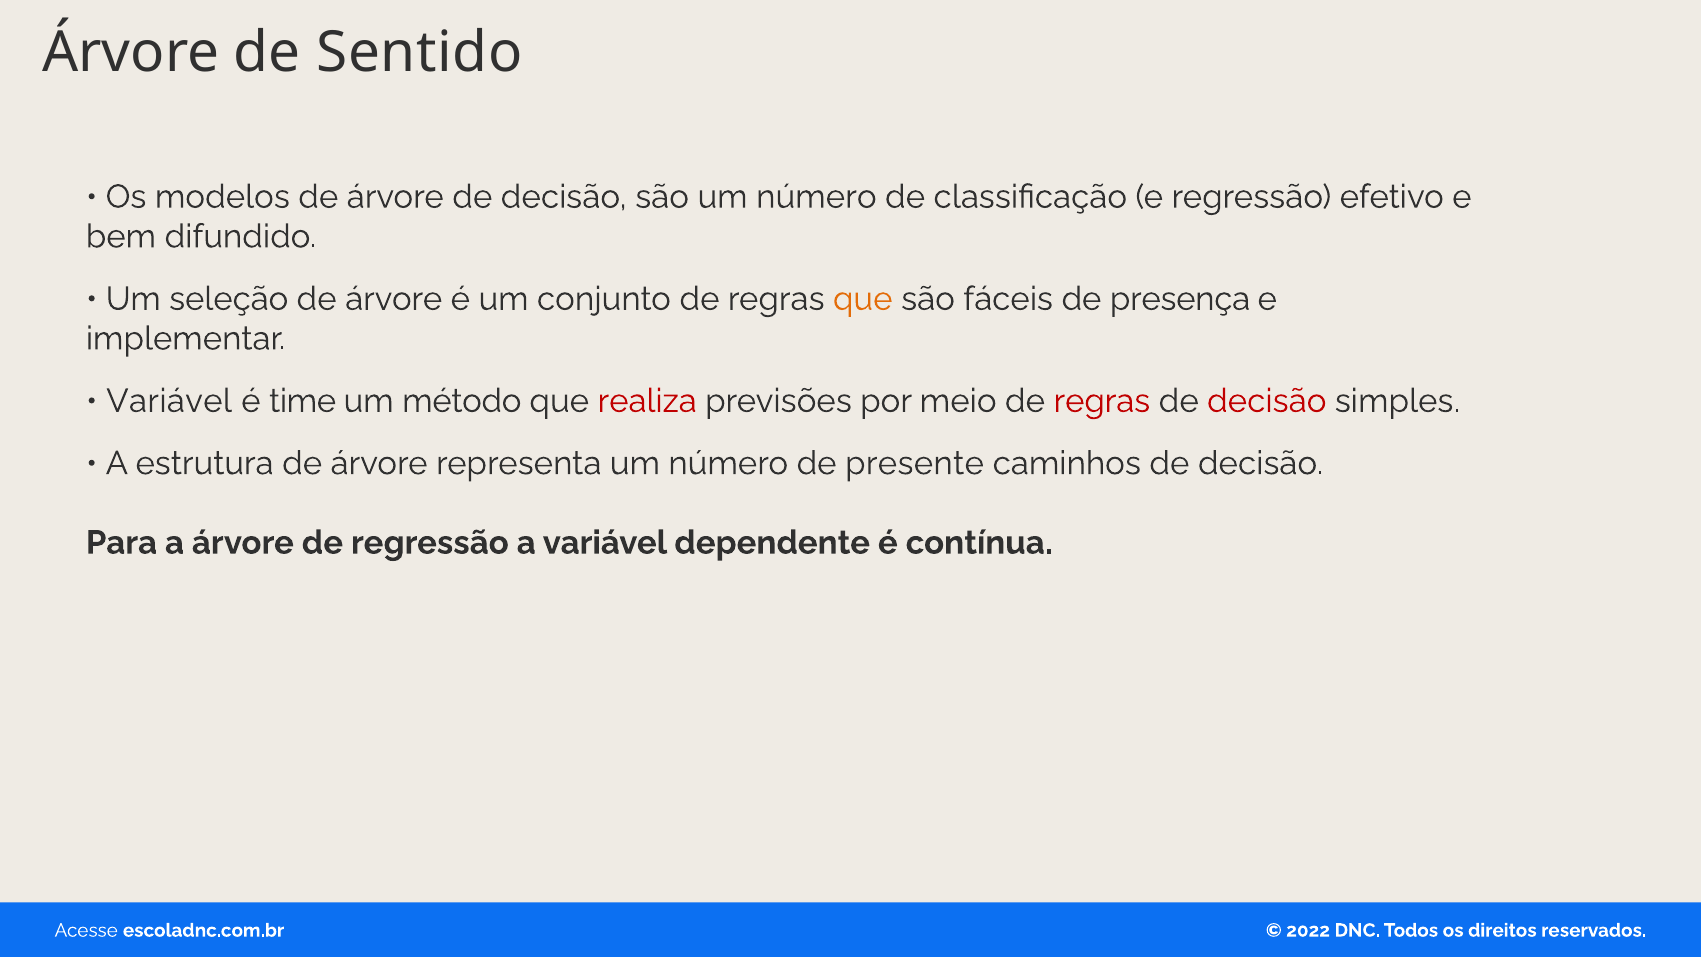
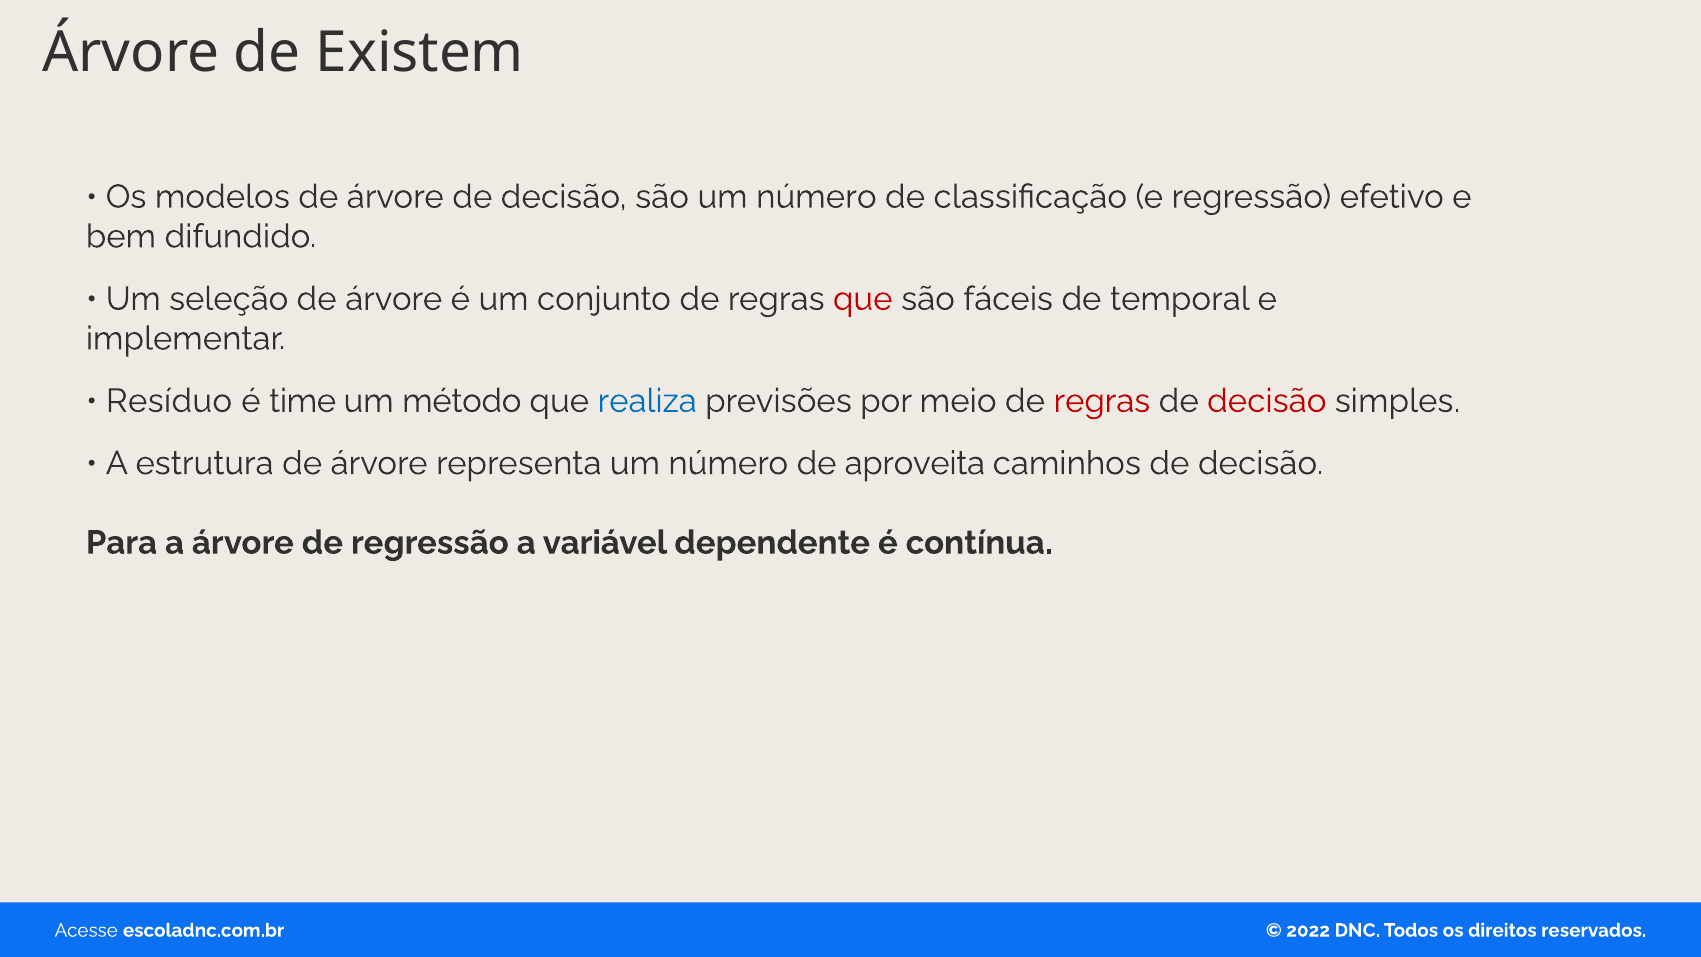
Sentido: Sentido -> Existem
que at (863, 299) colour: orange -> red
presença: presença -> temporal
Variável at (169, 401): Variável -> Resíduo
realiza colour: red -> blue
presente: presente -> aproveita
